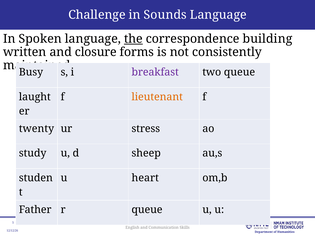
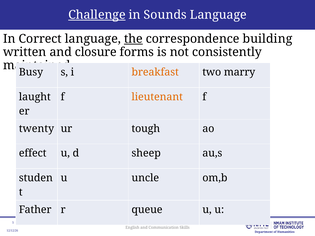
Challenge underline: none -> present
Spoken: Spoken -> Correct
breakfast colour: purple -> orange
two queue: queue -> marry
stress: stress -> tough
study: study -> effect
heart: heart -> uncle
